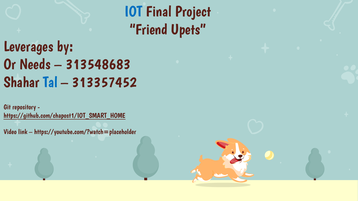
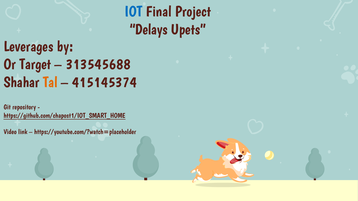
Friend: Friend -> Delays
Needs: Needs -> Target
313548683: 313548683 -> 313545688
Tal colour: blue -> orange
313357452: 313357452 -> 415145374
